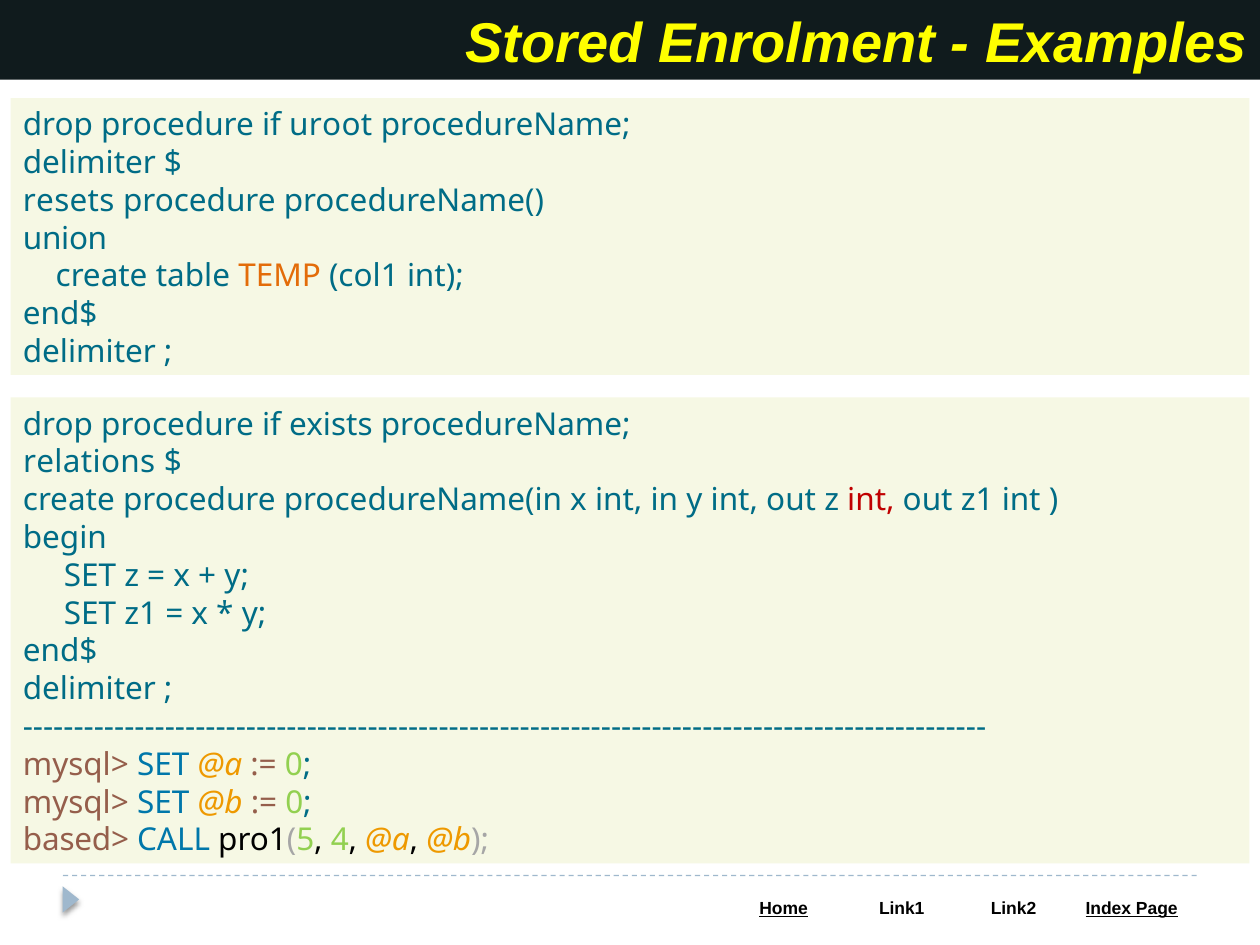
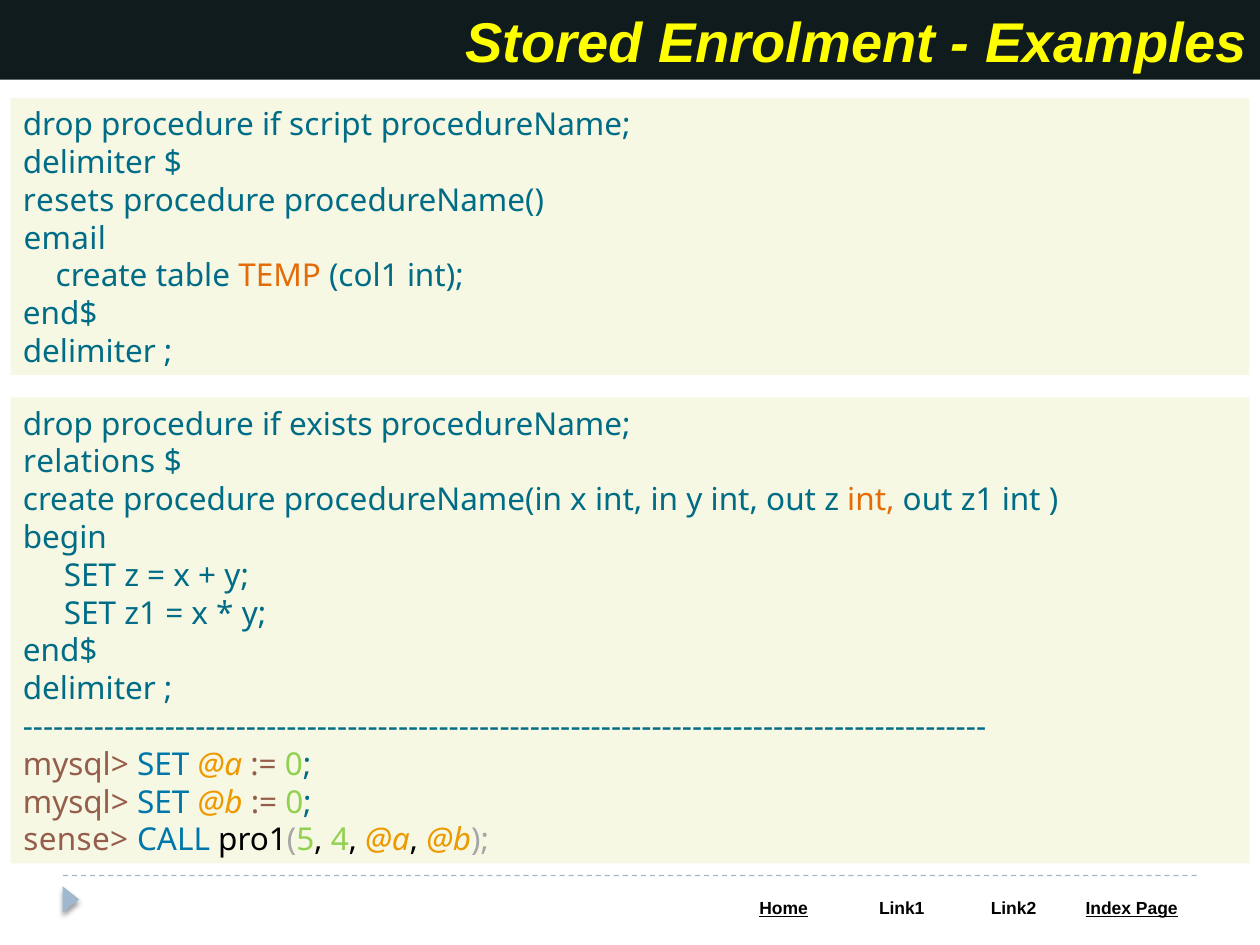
uroot: uroot -> script
union: union -> email
int at (871, 500) colour: red -> orange
based>: based> -> sense>
